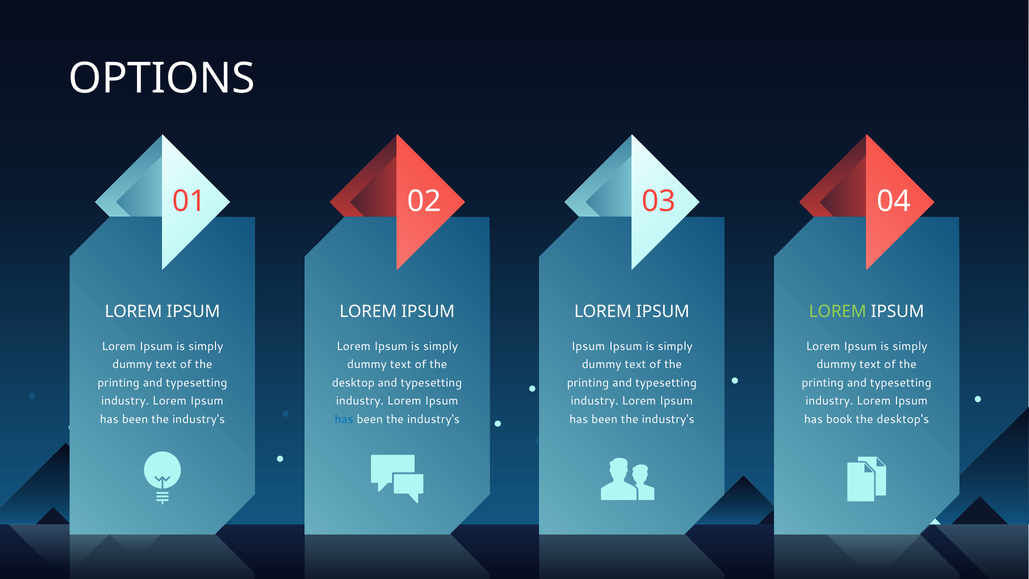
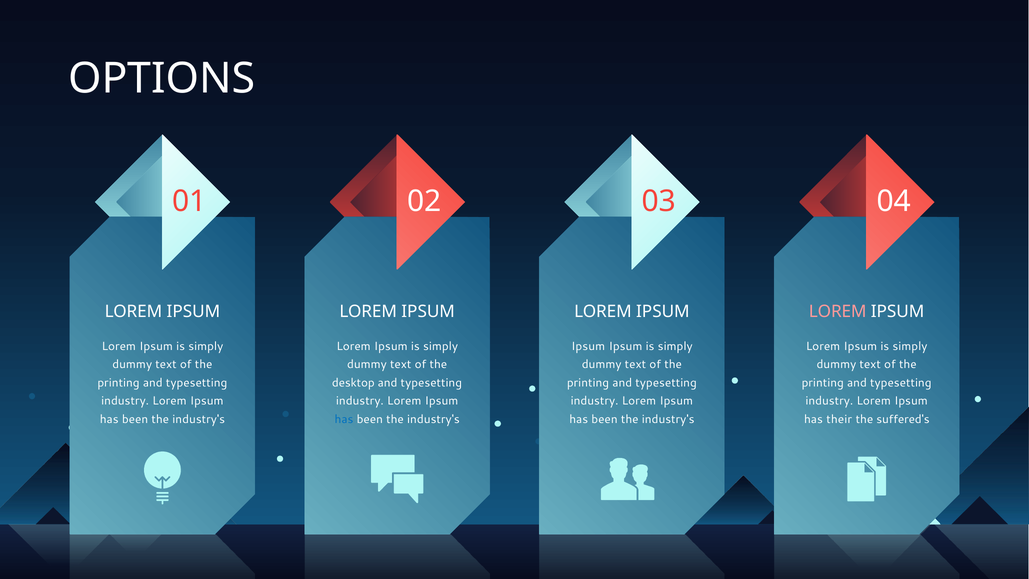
LOREM at (838, 312) colour: light green -> pink
book: book -> their
desktop's: desktop's -> suffered's
